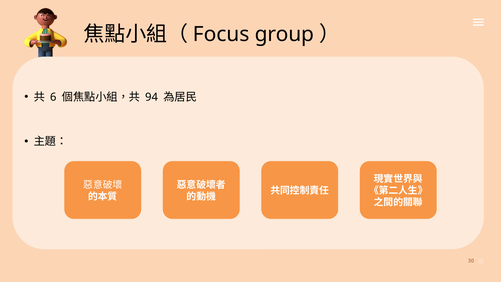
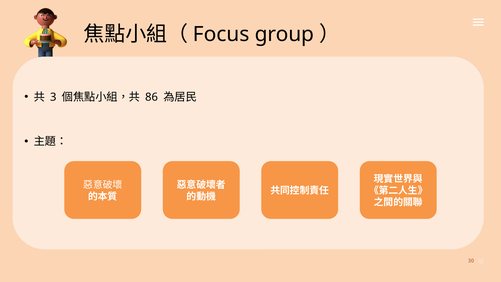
6: 6 -> 3
94: 94 -> 86
